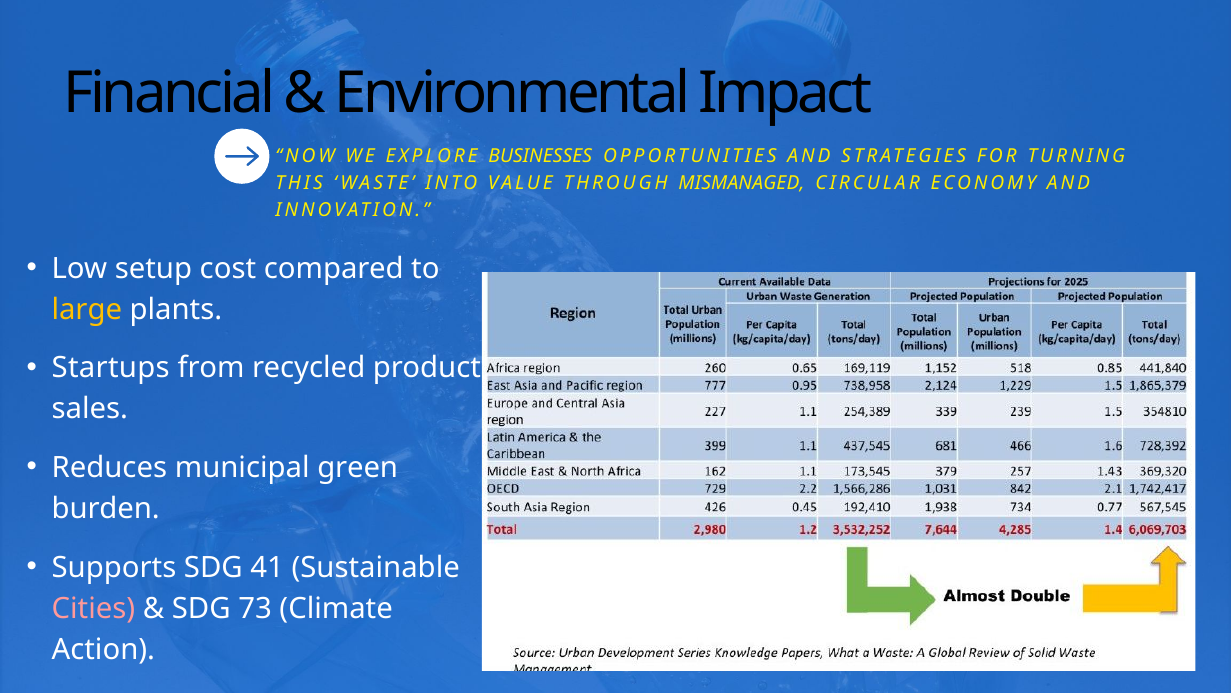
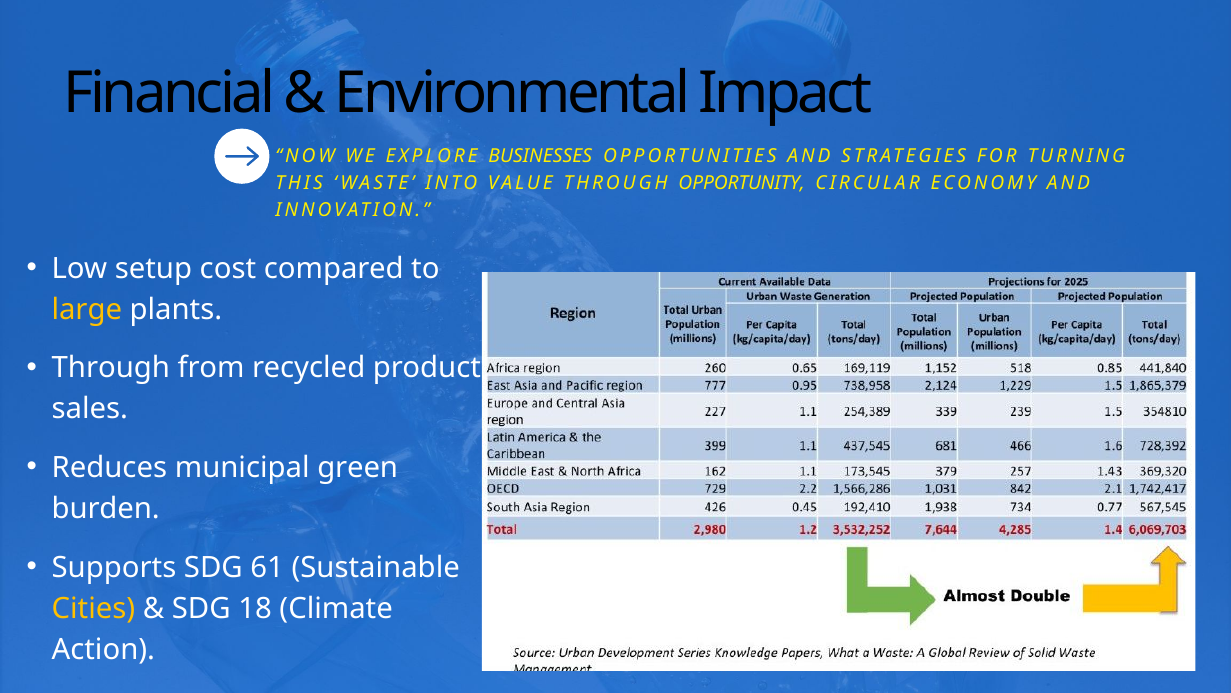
MISMANAGED: MISMANAGED -> OPPORTUNITY
Startups at (111, 368): Startups -> Through
41: 41 -> 61
Cities colour: pink -> yellow
73: 73 -> 18
